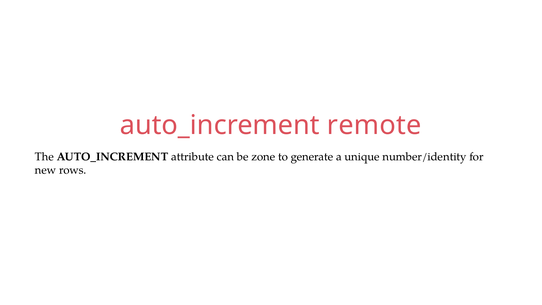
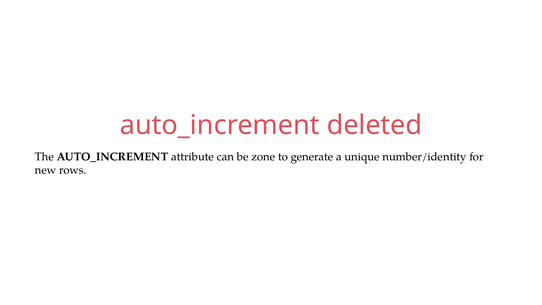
remote: remote -> deleted
